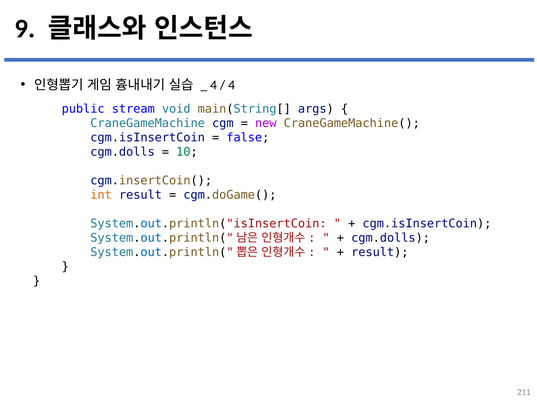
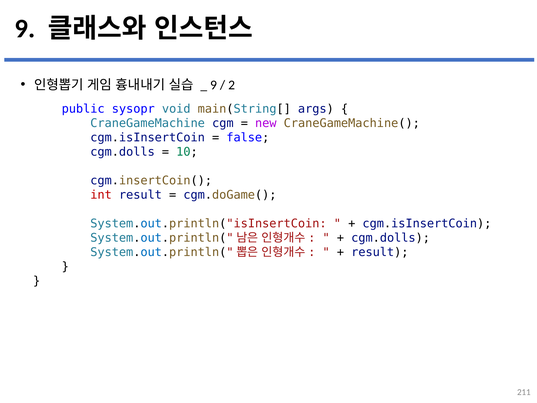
4 at (214, 85): 4 -> 9
4 at (232, 85): 4 -> 2
stream: stream -> sysopr
int colour: orange -> red
